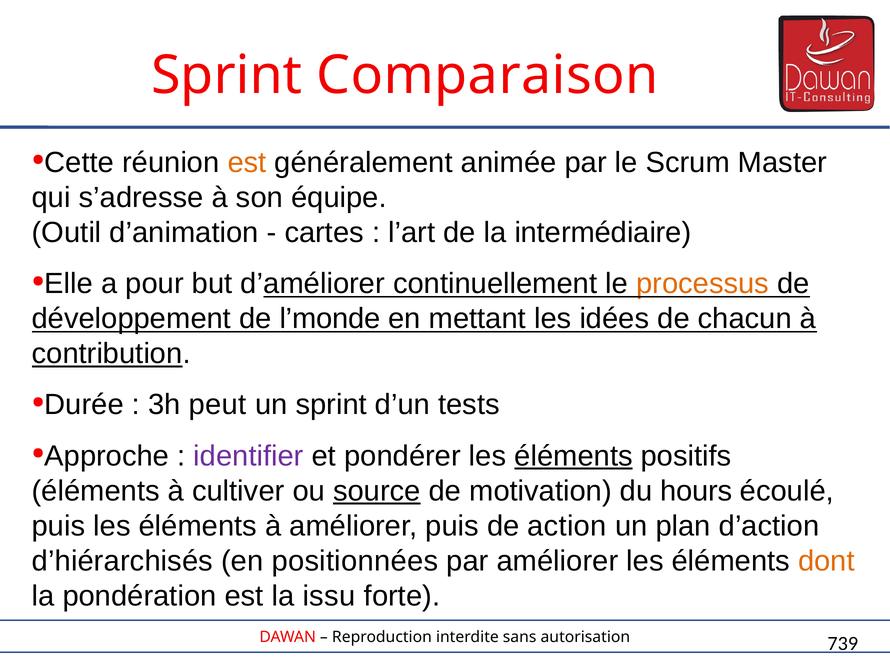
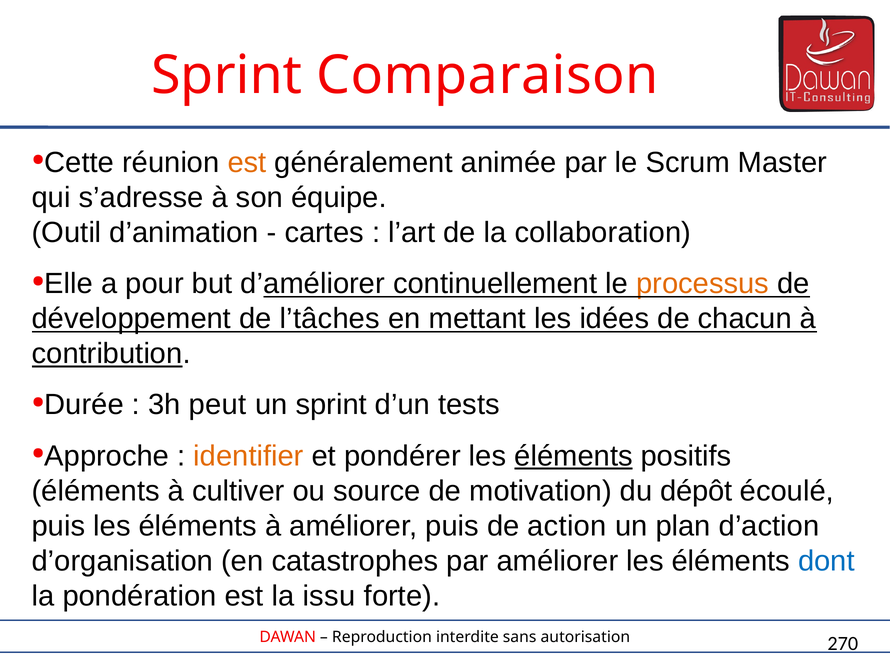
intermédiaire: intermédiaire -> collaboration
l’monde: l’monde -> l’tâches
identifier colour: purple -> orange
source underline: present -> none
hours: hours -> dépôt
d’hiérarchisés: d’hiérarchisés -> d’organisation
positionnées: positionnées -> catastrophes
dont colour: orange -> blue
739: 739 -> 270
